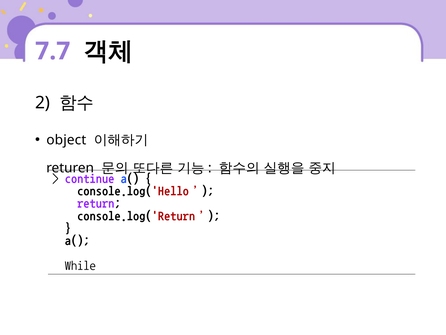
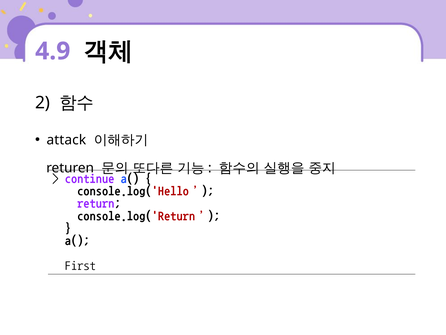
7.7: 7.7 -> 4.9
object: object -> attack
While: While -> First
